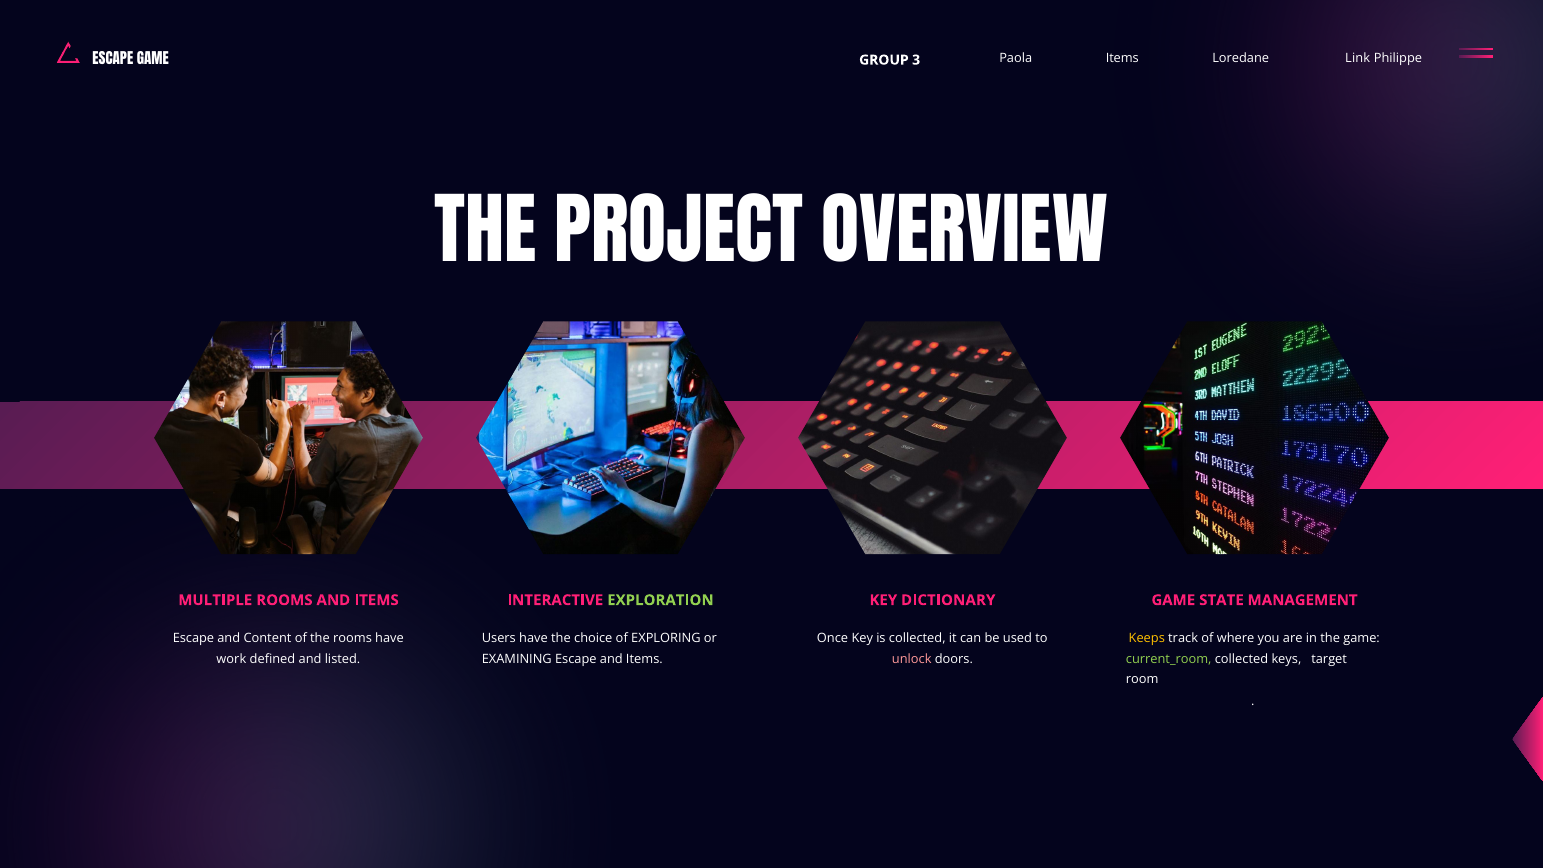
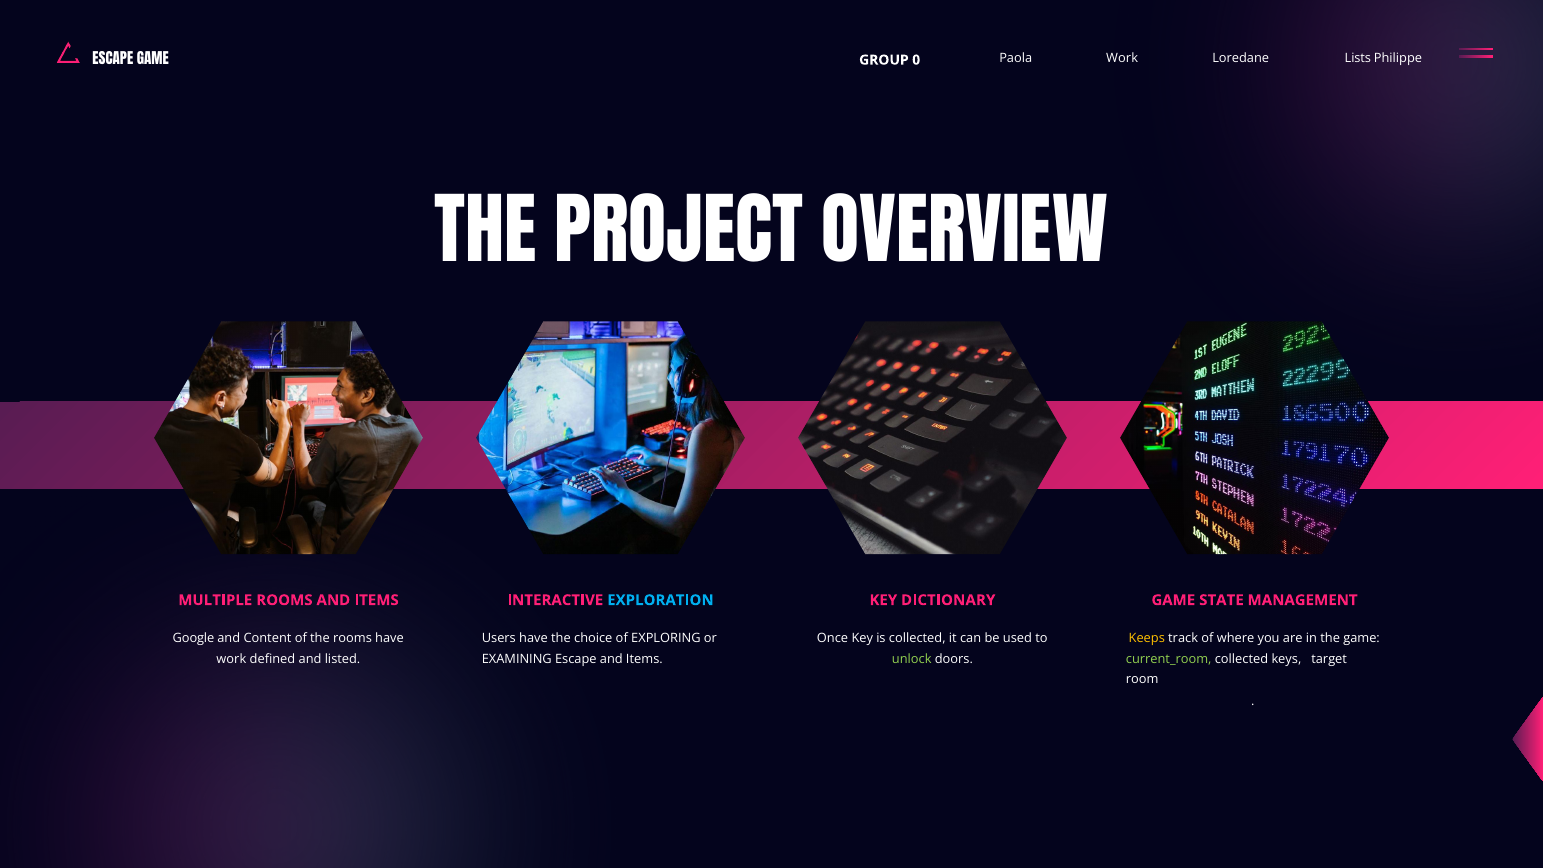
Items at (1122, 58): Items -> Work
Link: Link -> Lists
3: 3 -> 0
EXPLORATION colour: light green -> light blue
Escape at (193, 638): Escape -> Google
unlock colour: pink -> light green
